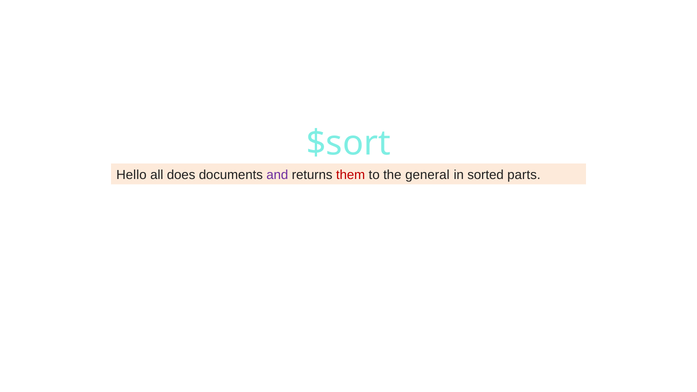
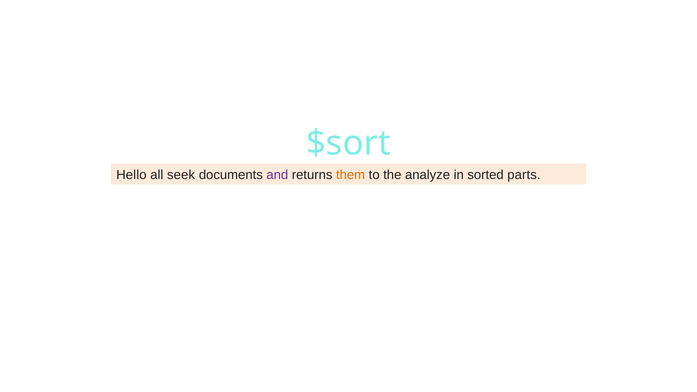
does: does -> seek
them colour: red -> orange
general: general -> analyze
